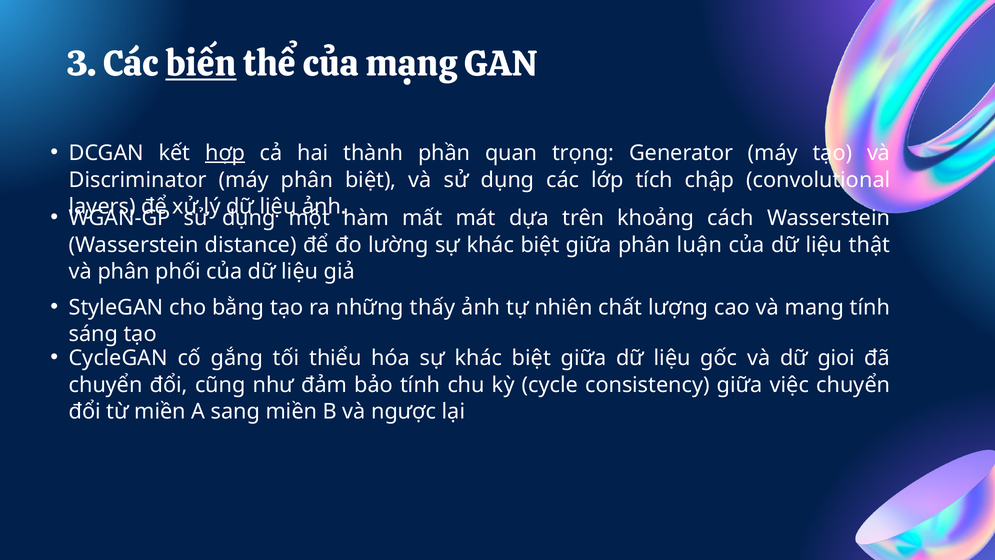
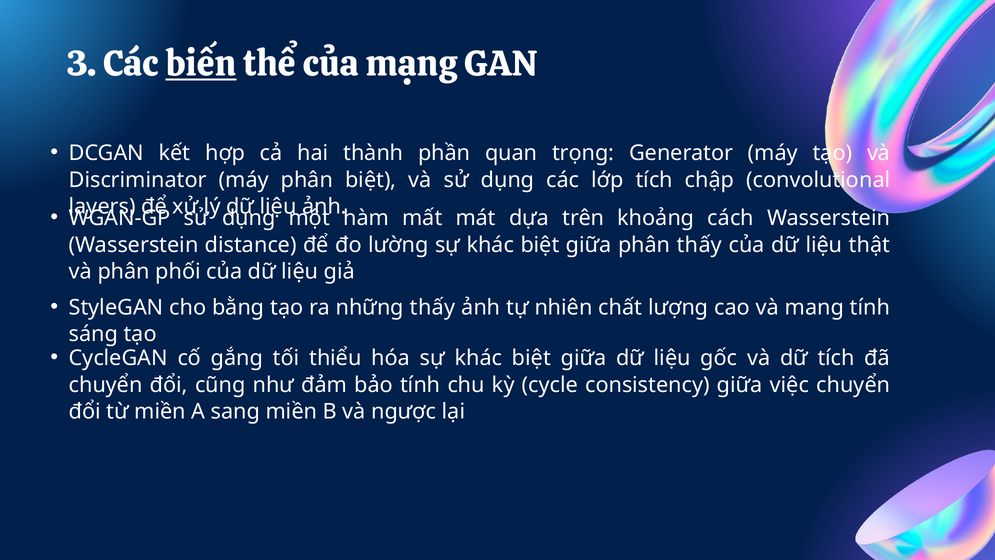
hợp underline: present -> none
phân luận: luận -> thấy
dữ gioi: gioi -> tích
